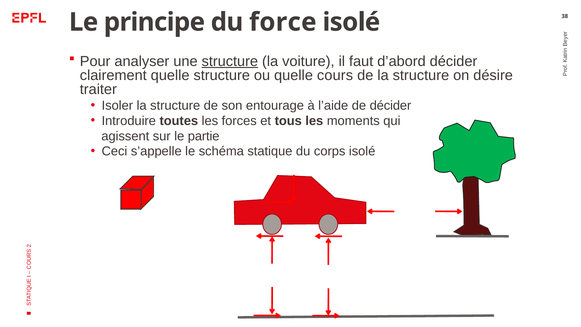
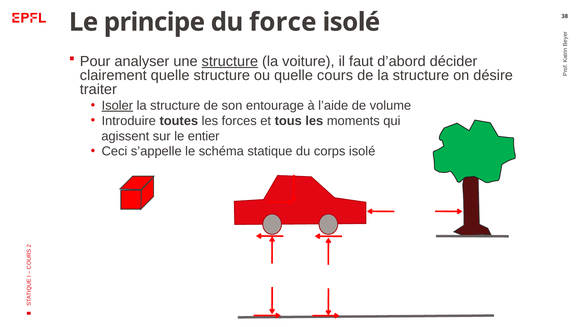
Isoler underline: none -> present
de décider: décider -> volume
partie: partie -> entier
